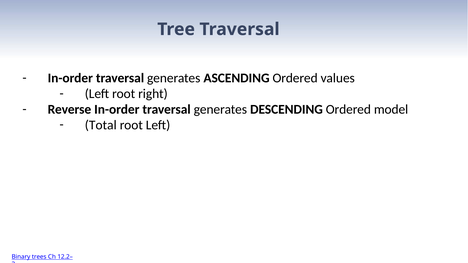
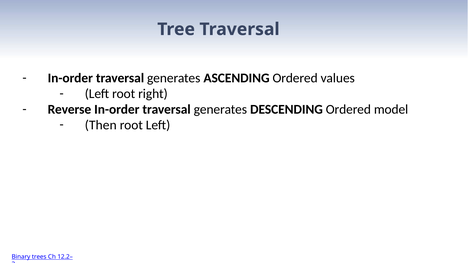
Total: Total -> Then
